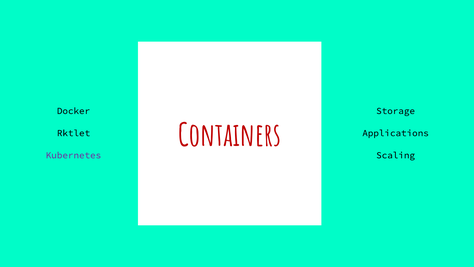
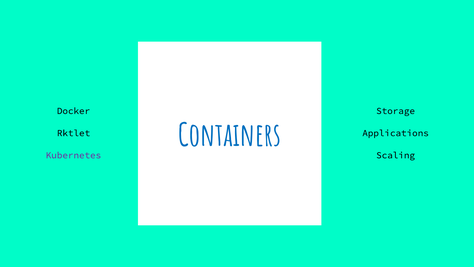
Containers colour: red -> blue
